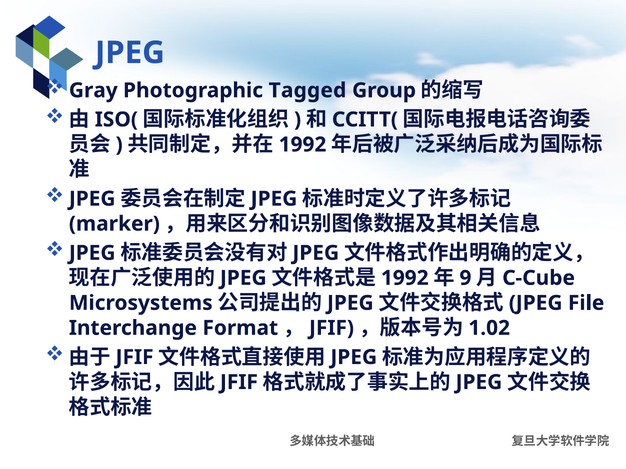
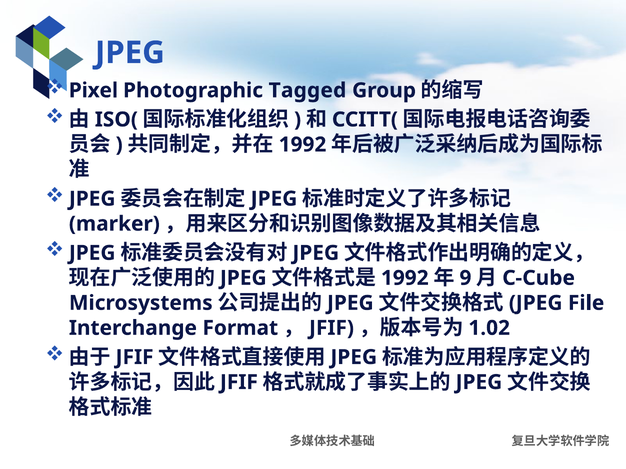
Gray: Gray -> Pixel
